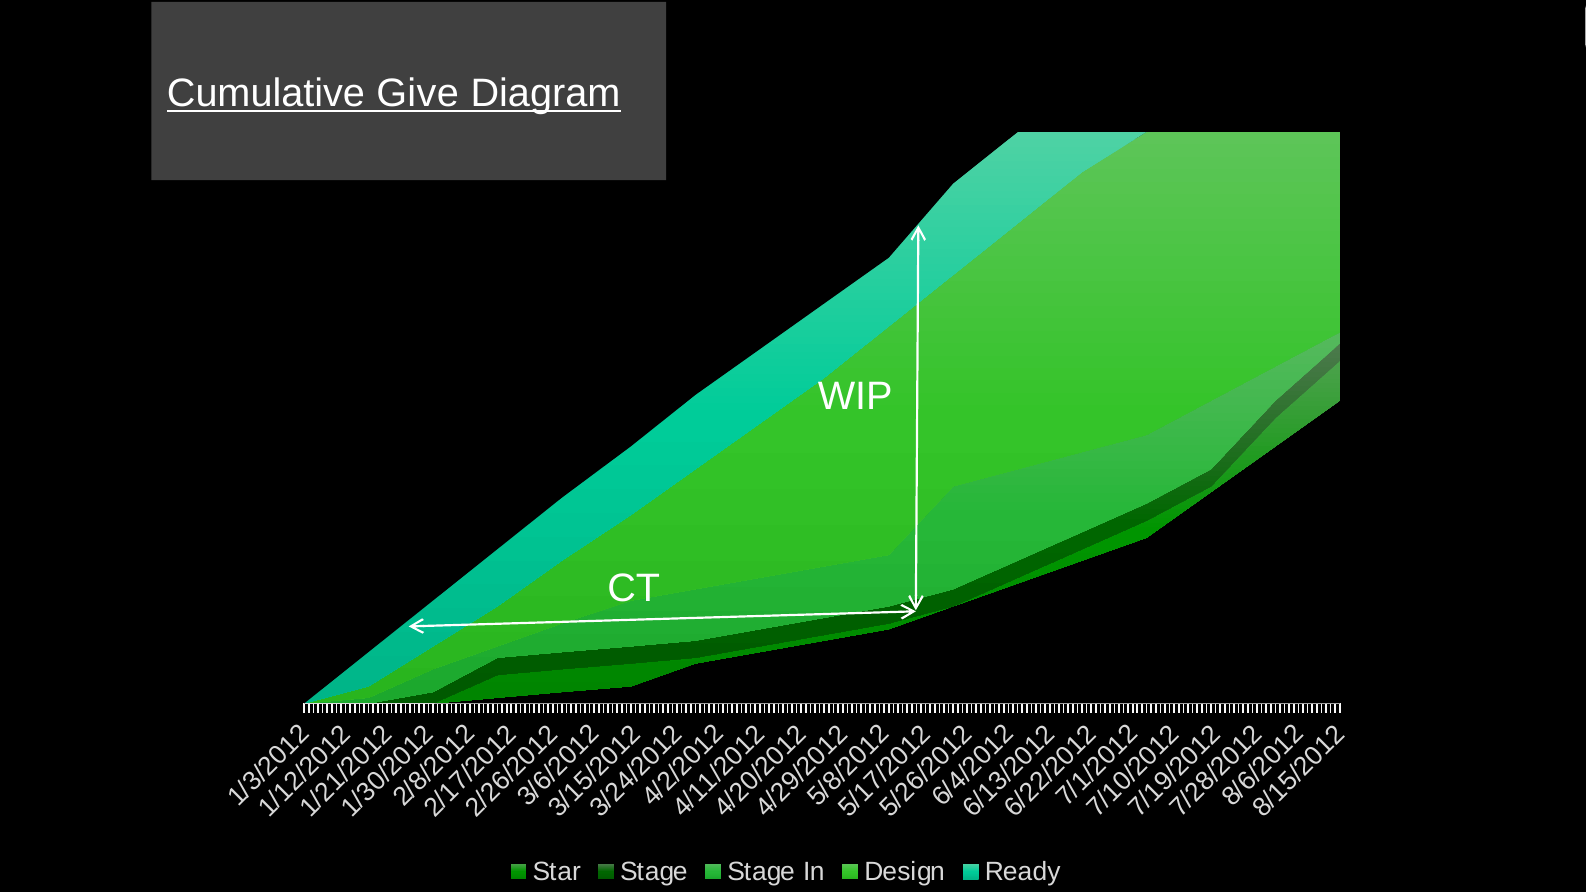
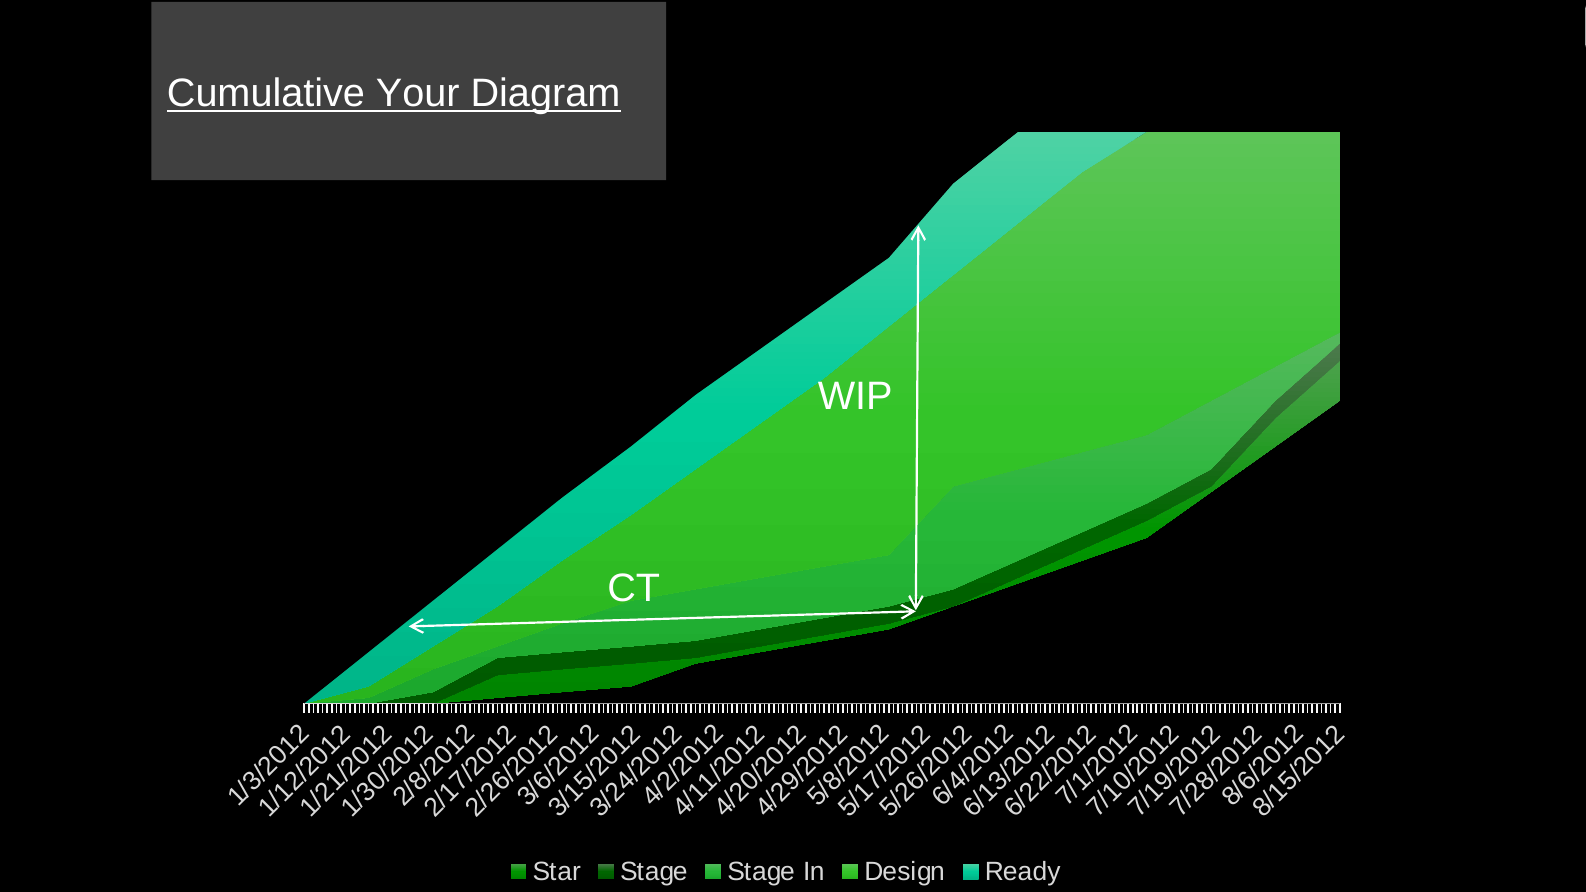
Give: Give -> Your
